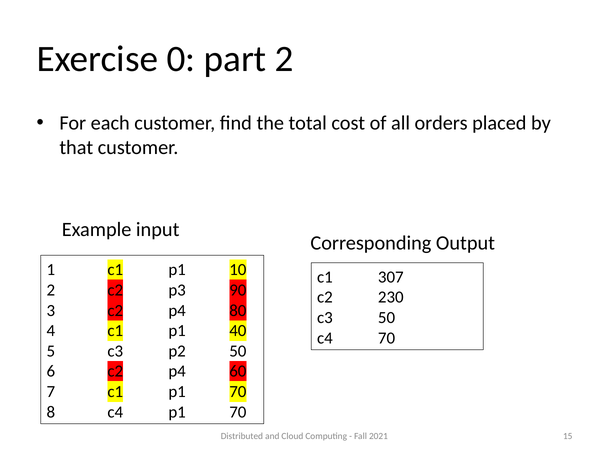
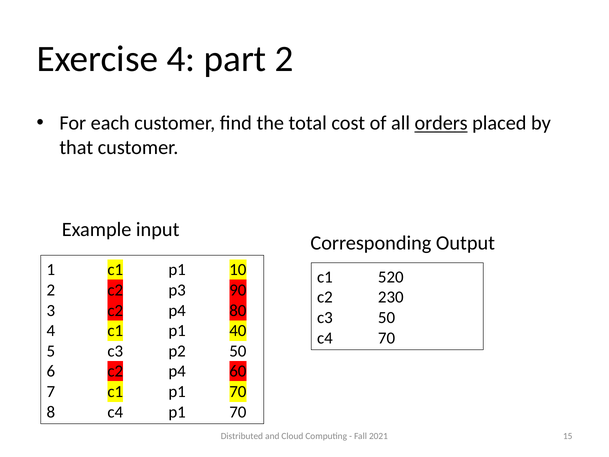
Exercise 0: 0 -> 4
orders underline: none -> present
307: 307 -> 520
